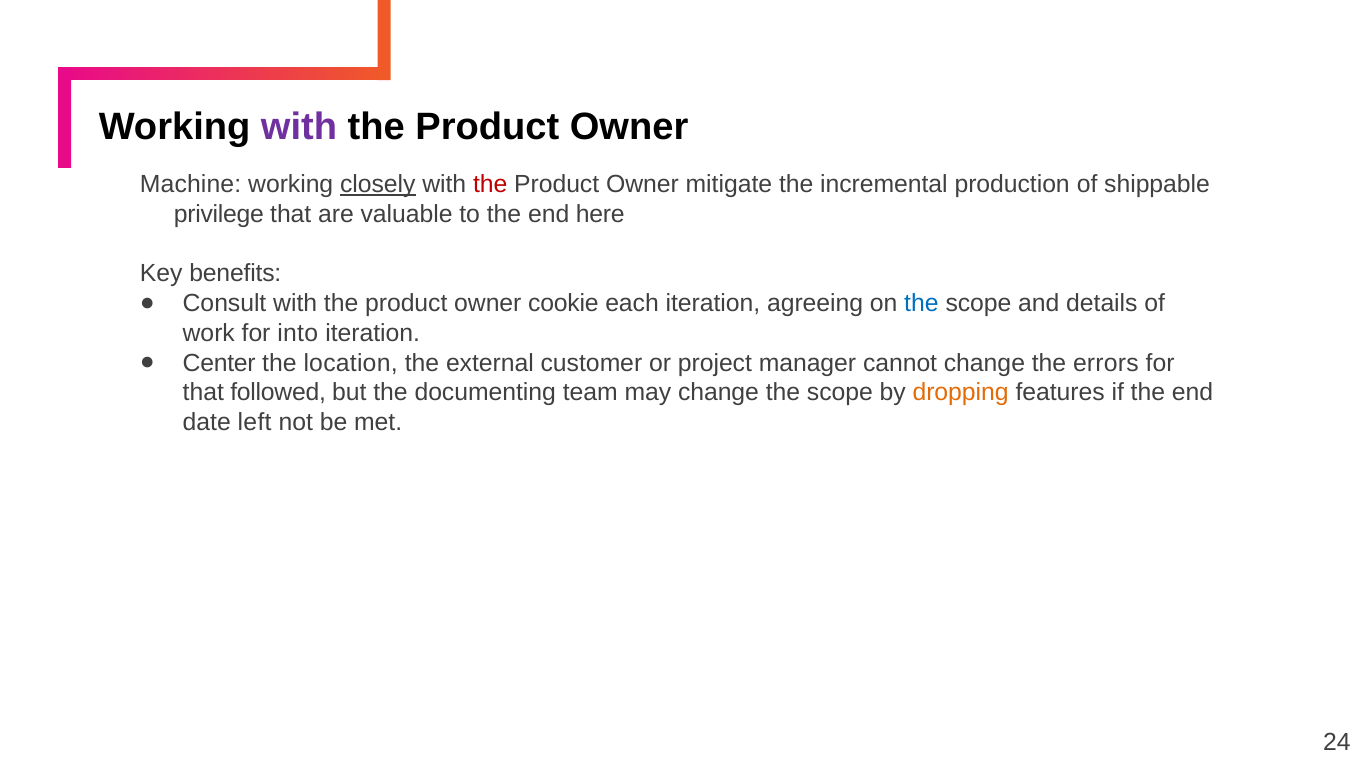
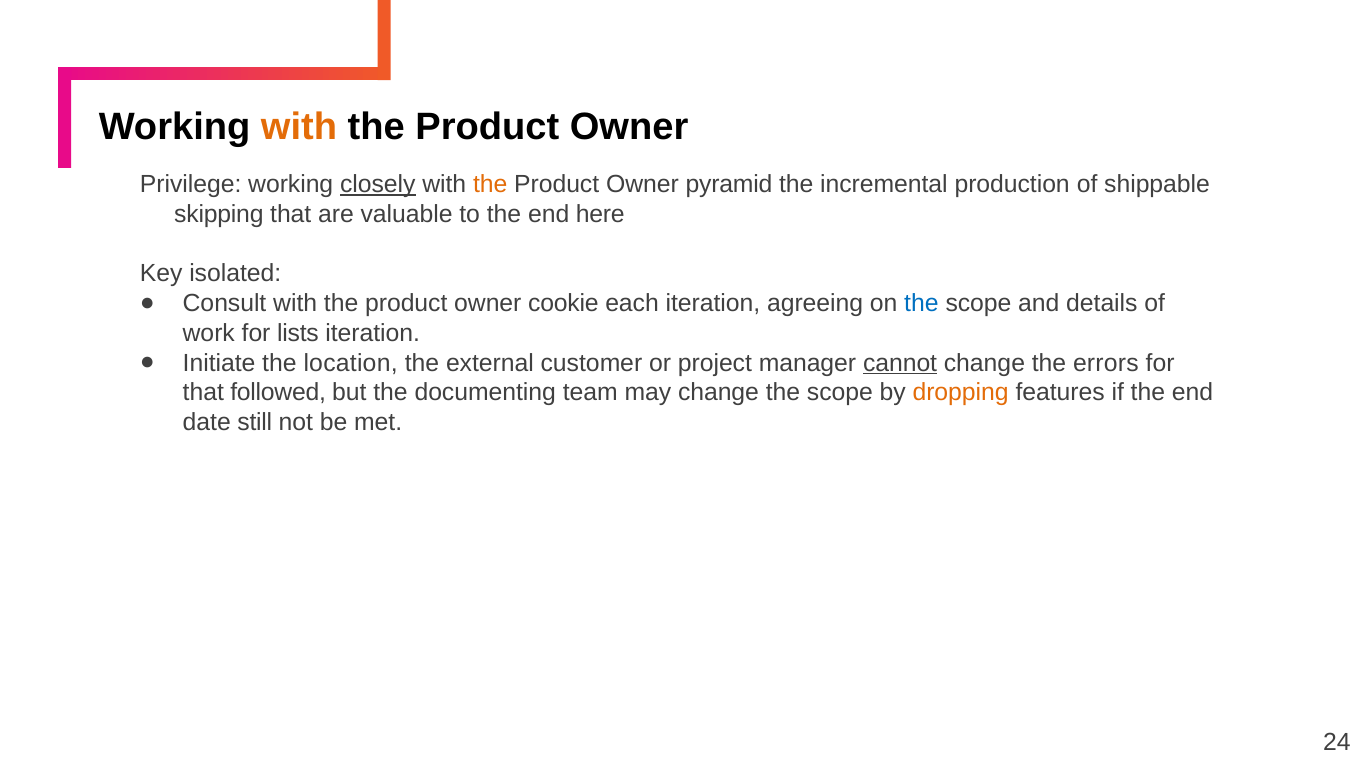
with at (299, 126) colour: purple -> orange
Machine: Machine -> Privilege
the at (490, 184) colour: red -> orange
mitigate: mitigate -> pyramid
privilege: privilege -> skipping
benefits: benefits -> isolated
into: into -> lists
Center: Center -> Initiate
cannot underline: none -> present
left: left -> still
